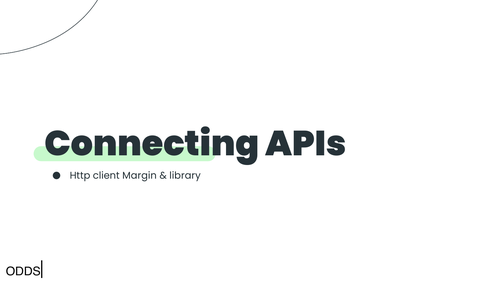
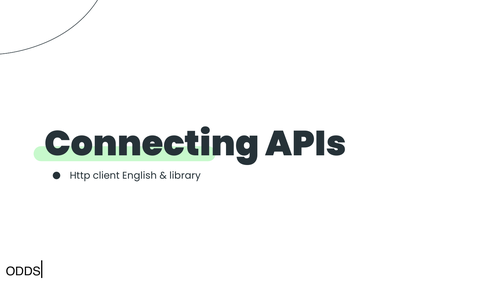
Margin: Margin -> English
